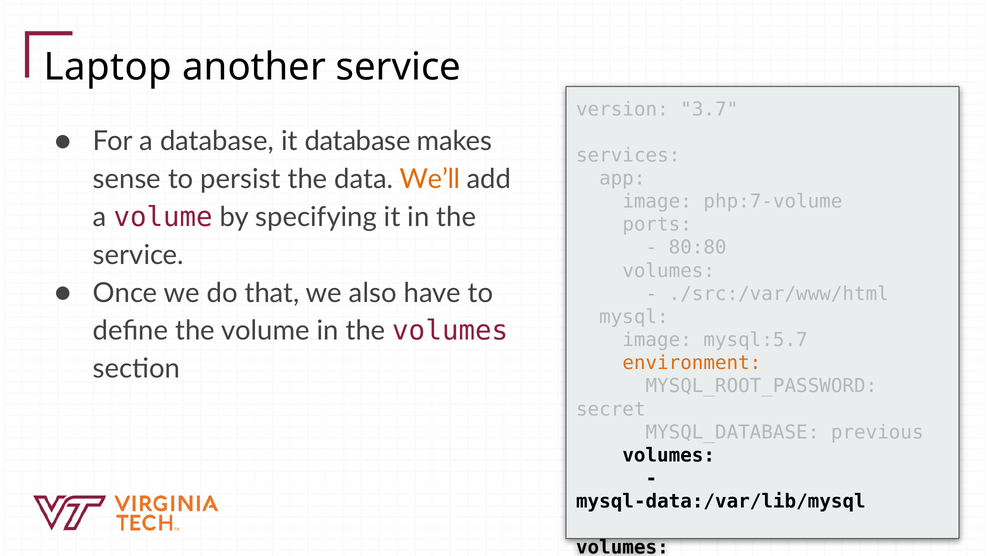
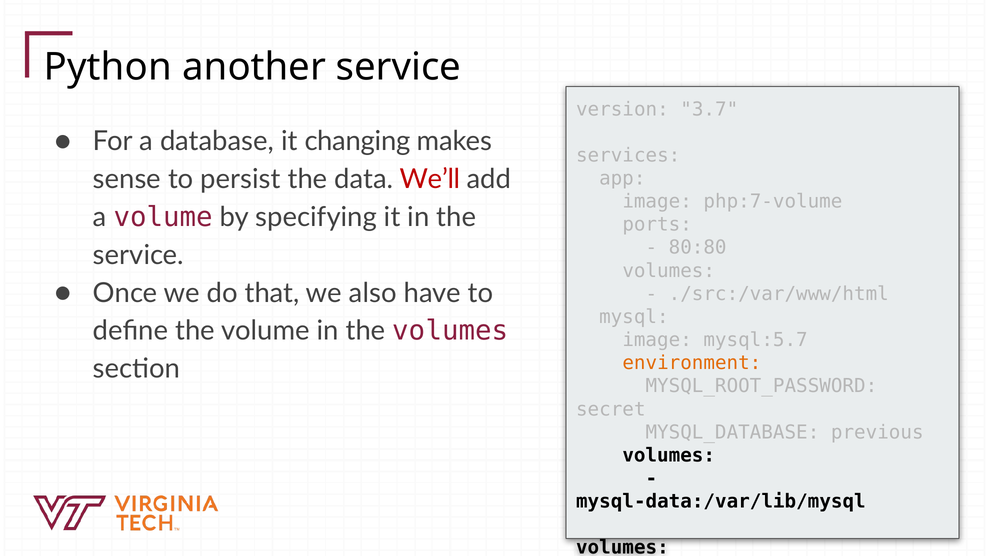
Laptop: Laptop -> Python
it database: database -> changing
We’ll colour: orange -> red
